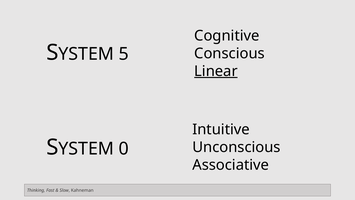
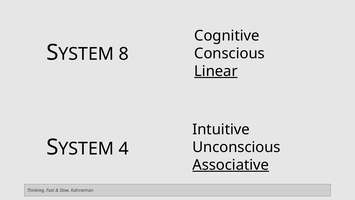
5: 5 -> 8
0: 0 -> 4
Associative underline: none -> present
